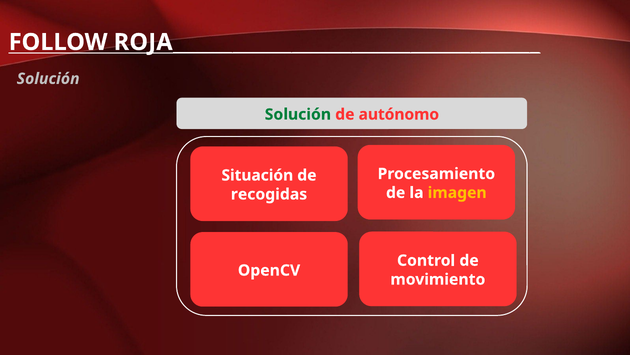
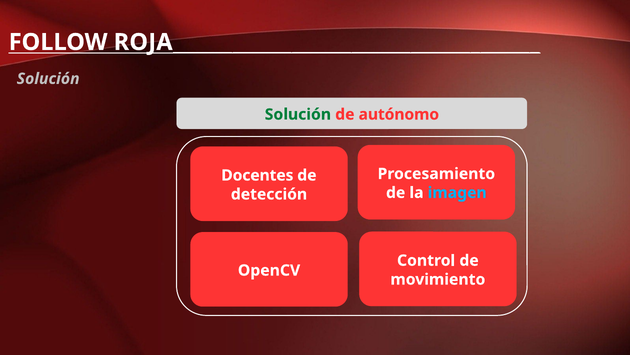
Situación: Situación -> Docentes
imagen colour: yellow -> light blue
recogidas: recogidas -> detección
